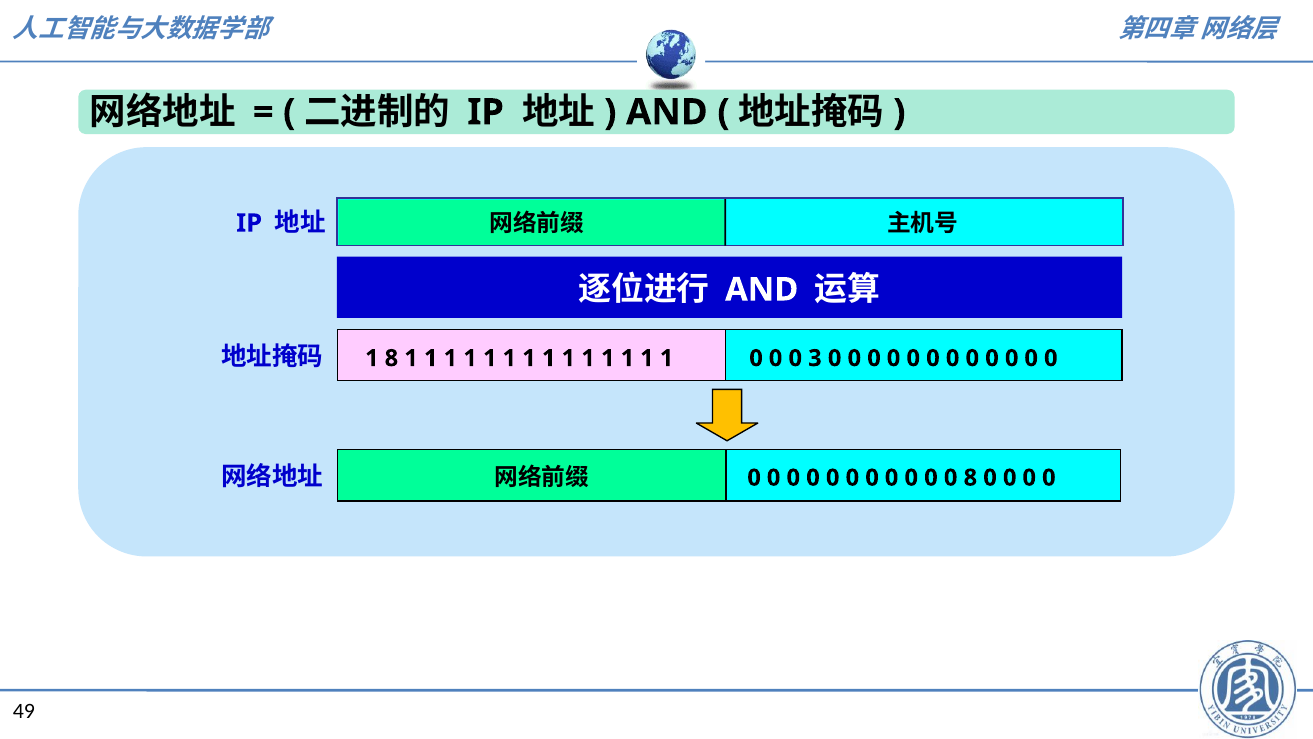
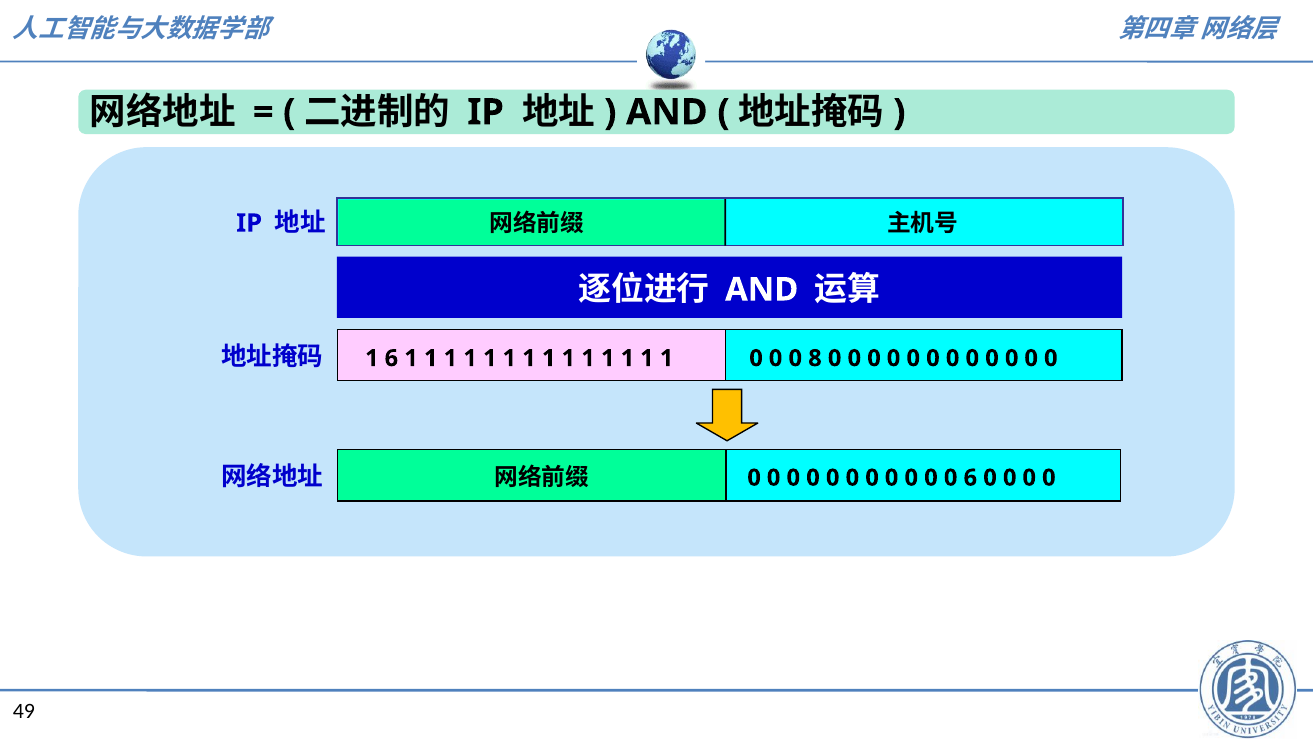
1 8: 8 -> 6
3: 3 -> 8
0 8: 8 -> 6
